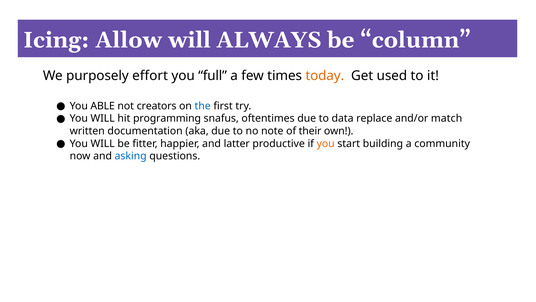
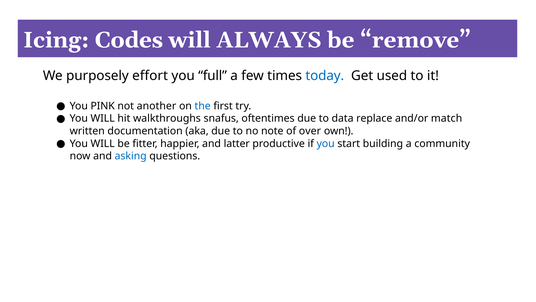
Allow: Allow -> Codes
column: column -> remove
today colour: orange -> blue
ABLE: ABLE -> PINK
creators: creators -> another
programming: programming -> walkthroughs
their: their -> over
you at (326, 143) colour: orange -> blue
